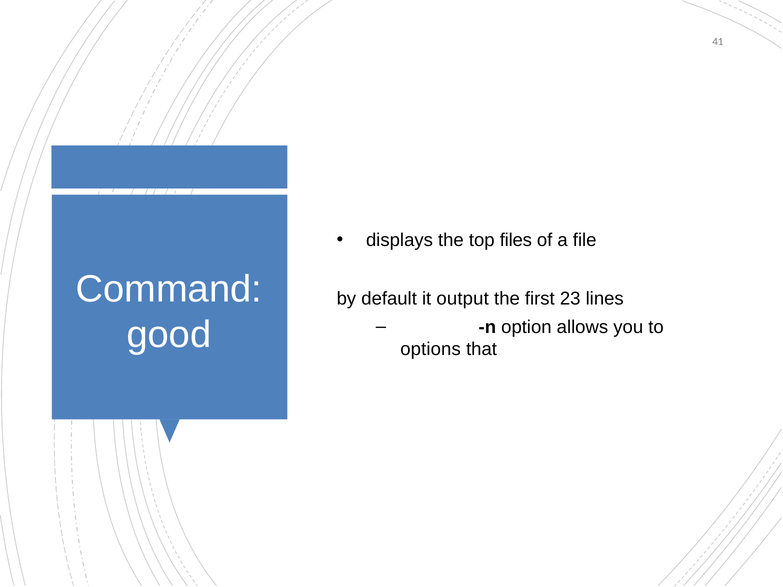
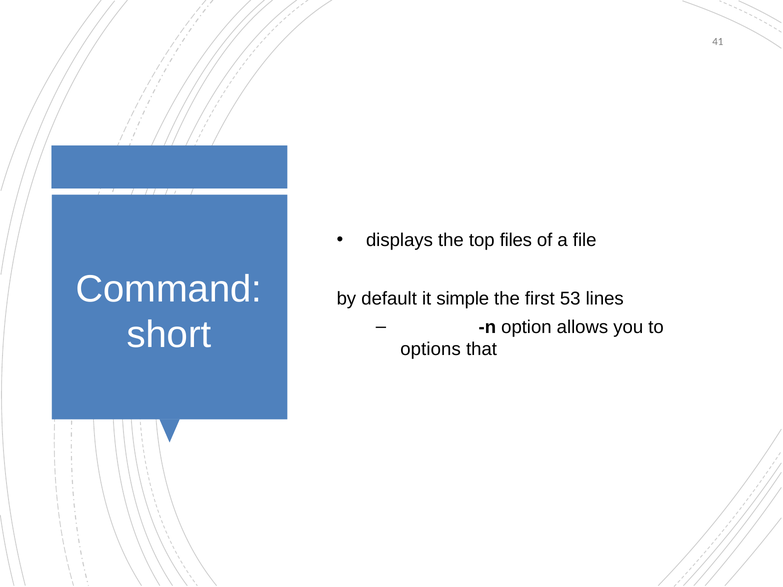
output: output -> simple
23: 23 -> 53
good: good -> short
